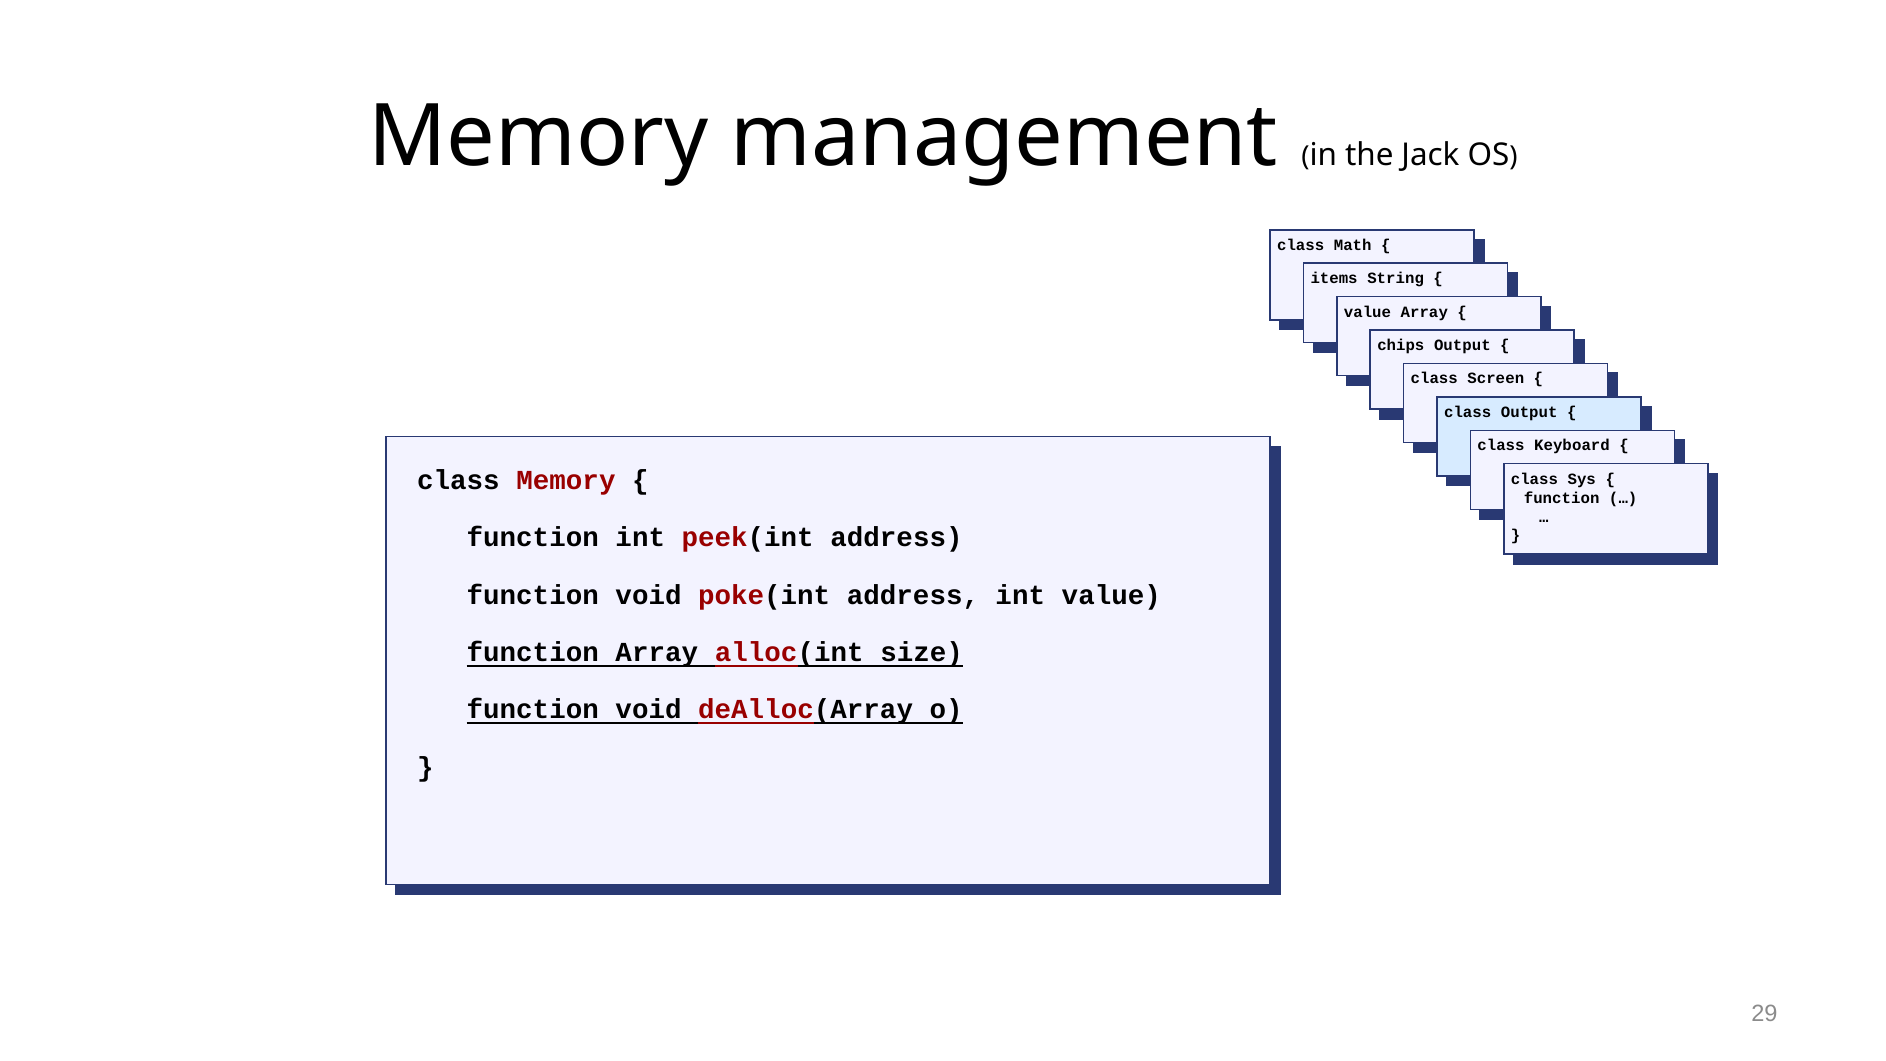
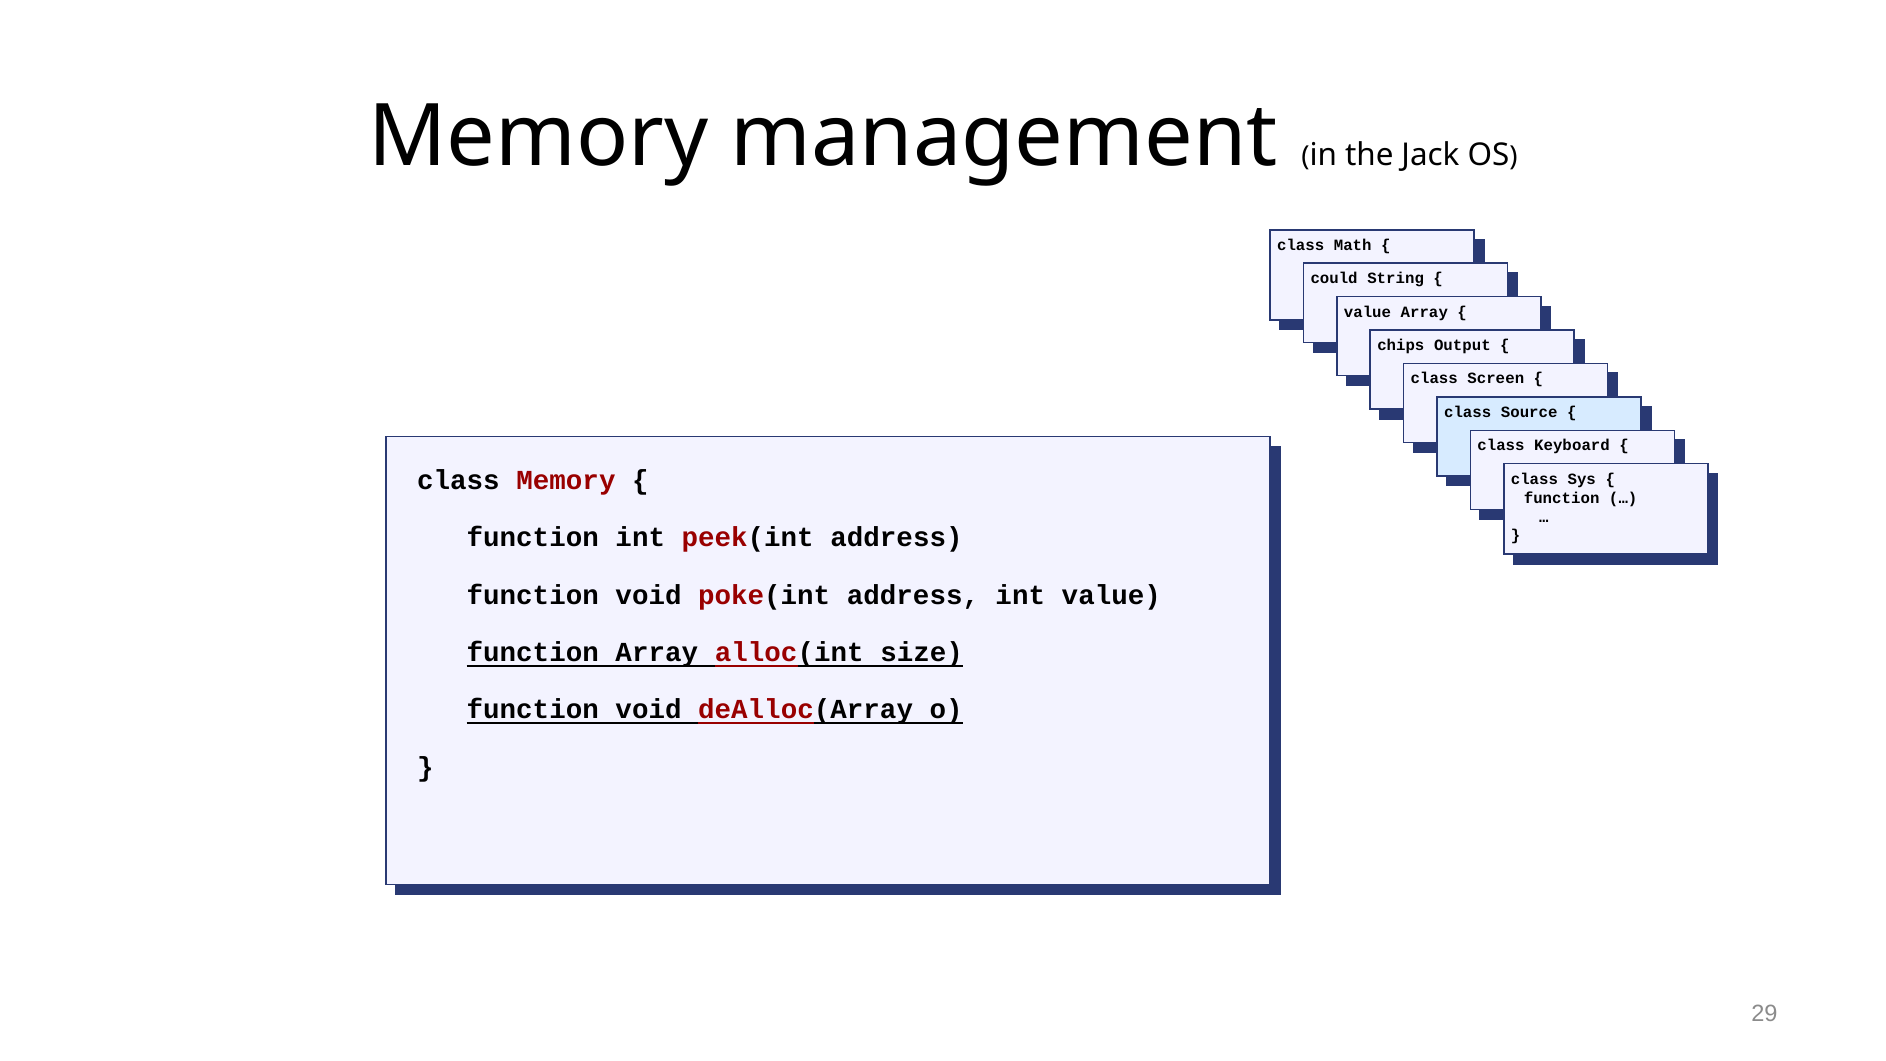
items: items -> could
Output at (1529, 412): Output -> Source
